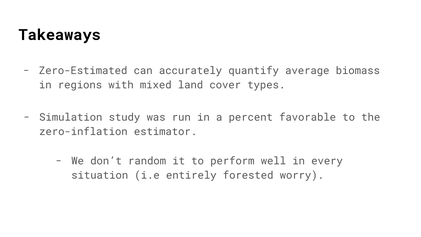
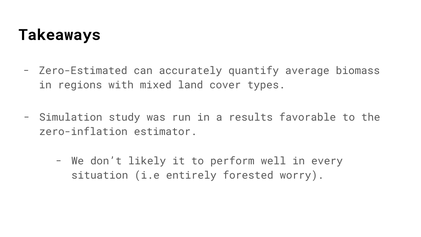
percent: percent -> results
random: random -> likely
